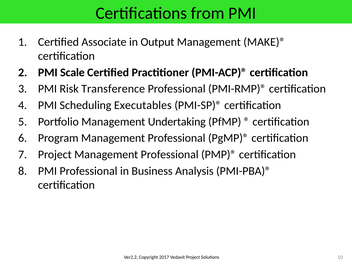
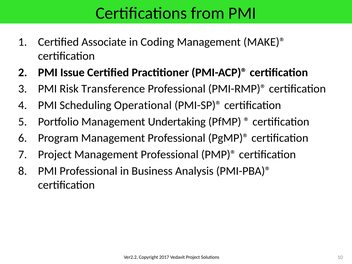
Output: Output -> Coding
Scale: Scale -> Issue
Executables: Executables -> Operational
